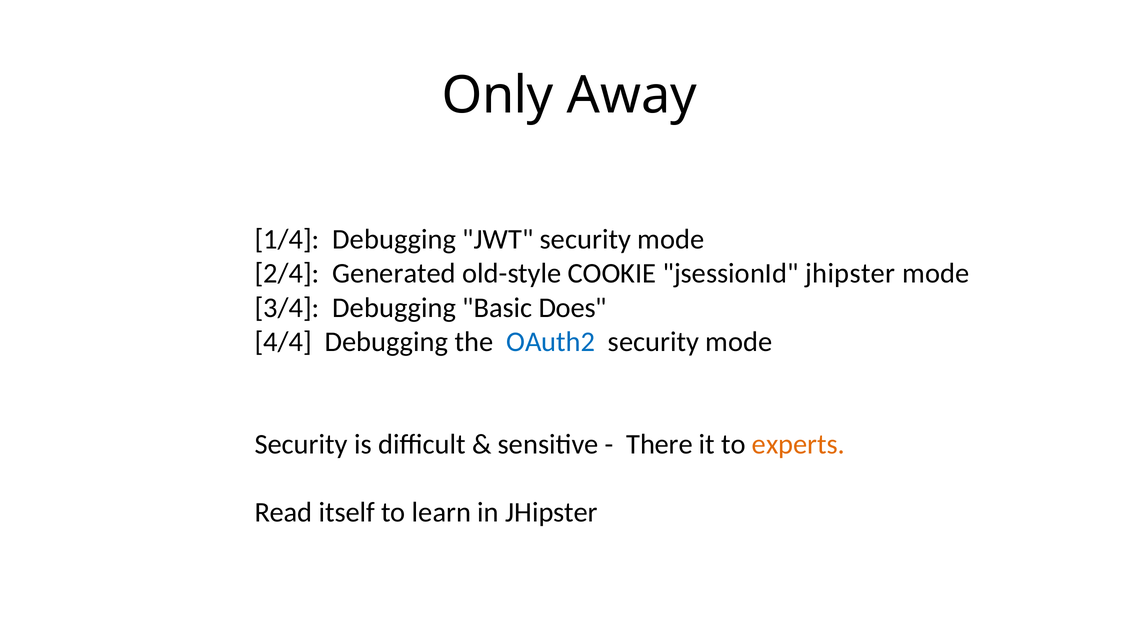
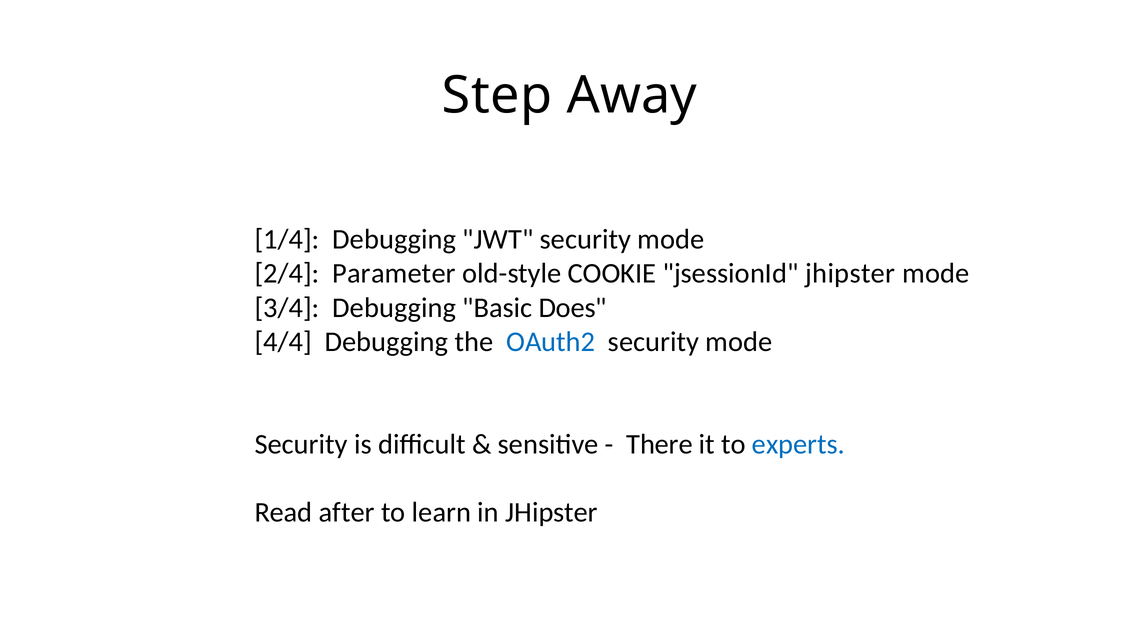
Only: Only -> Step
Generated: Generated -> Parameter
experts colour: orange -> blue
itself: itself -> after
